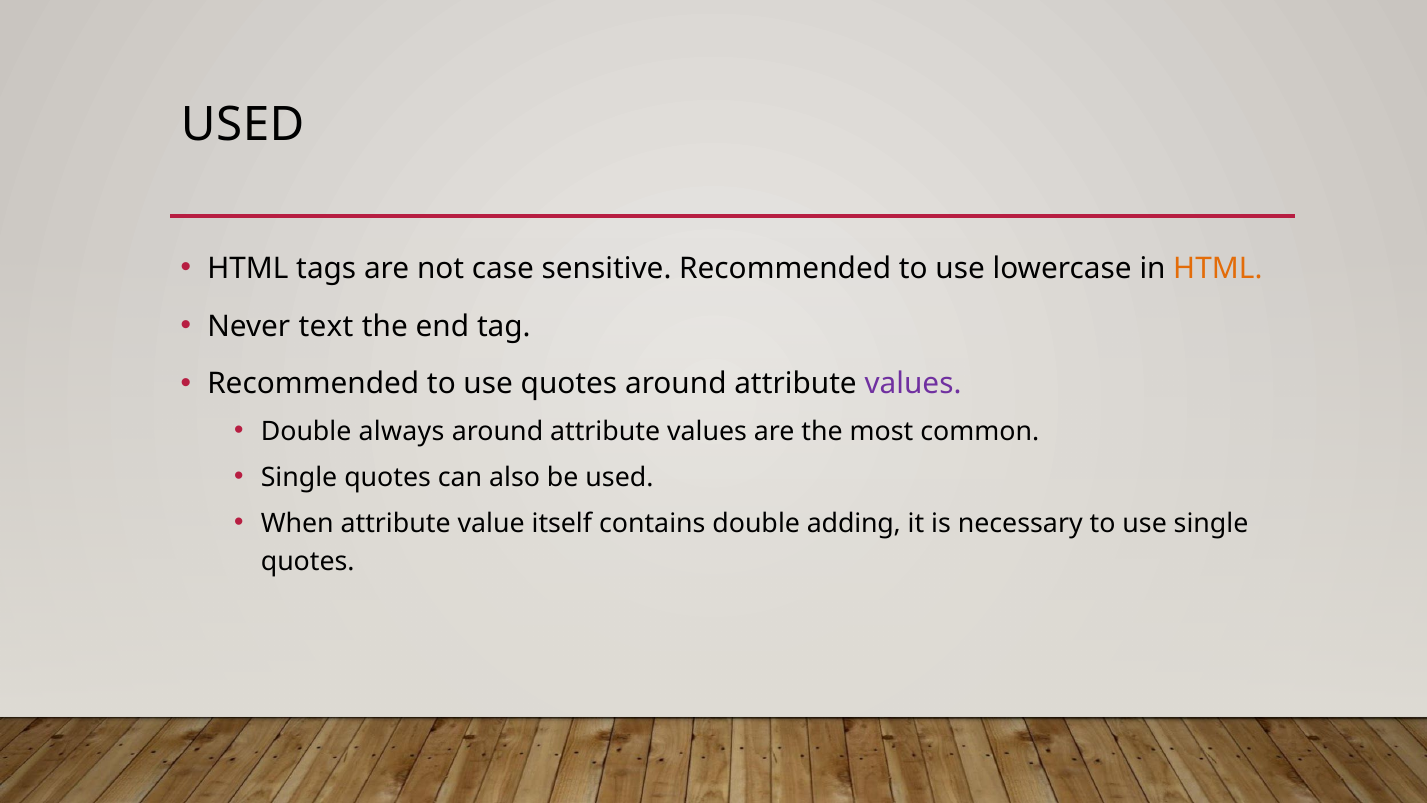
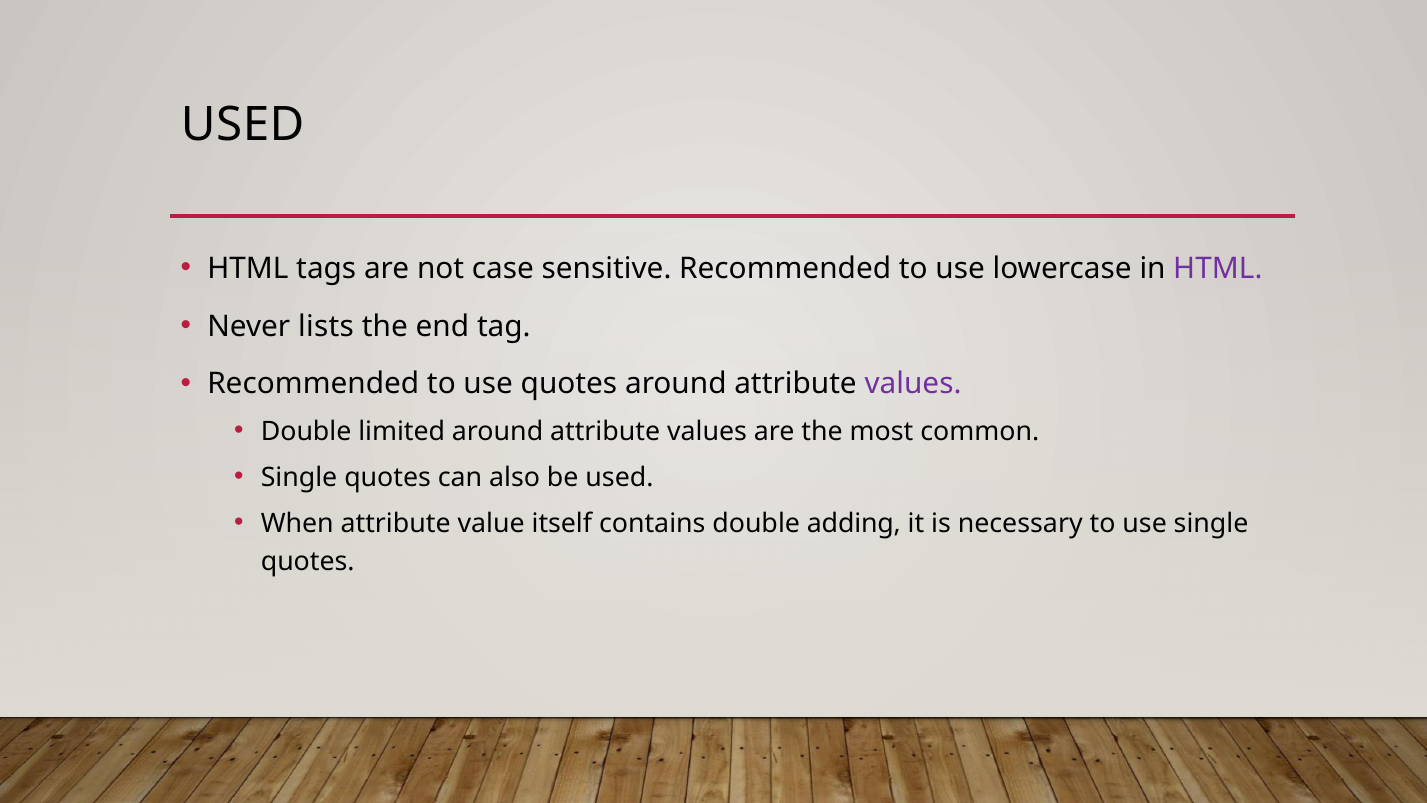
HTML at (1218, 268) colour: orange -> purple
text: text -> lists
always: always -> limited
